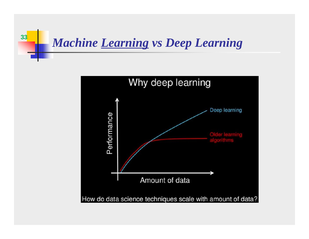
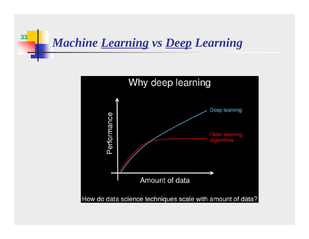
Deep underline: none -> present
